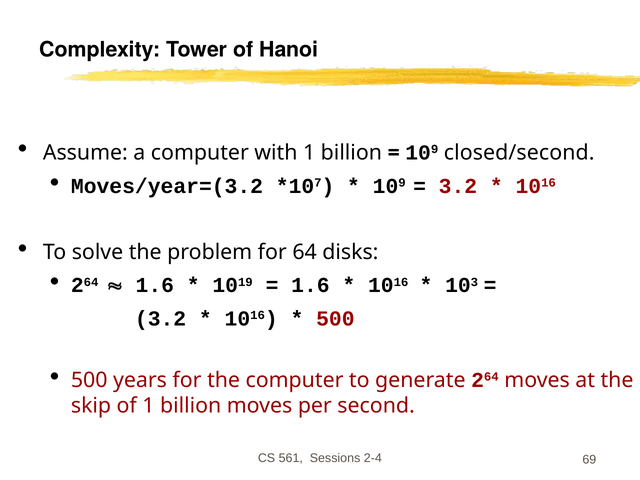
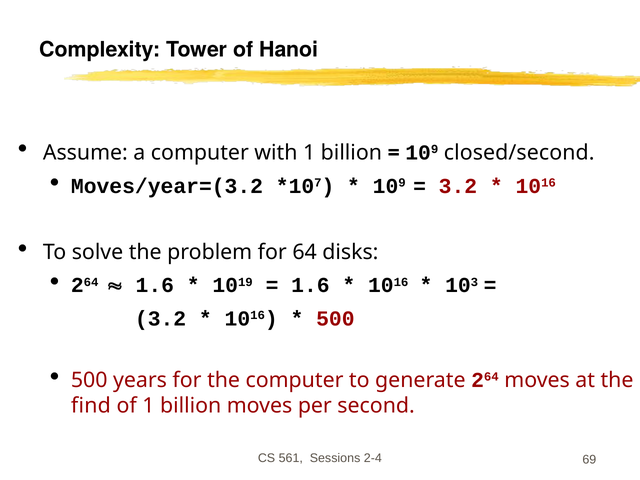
skip: skip -> find
